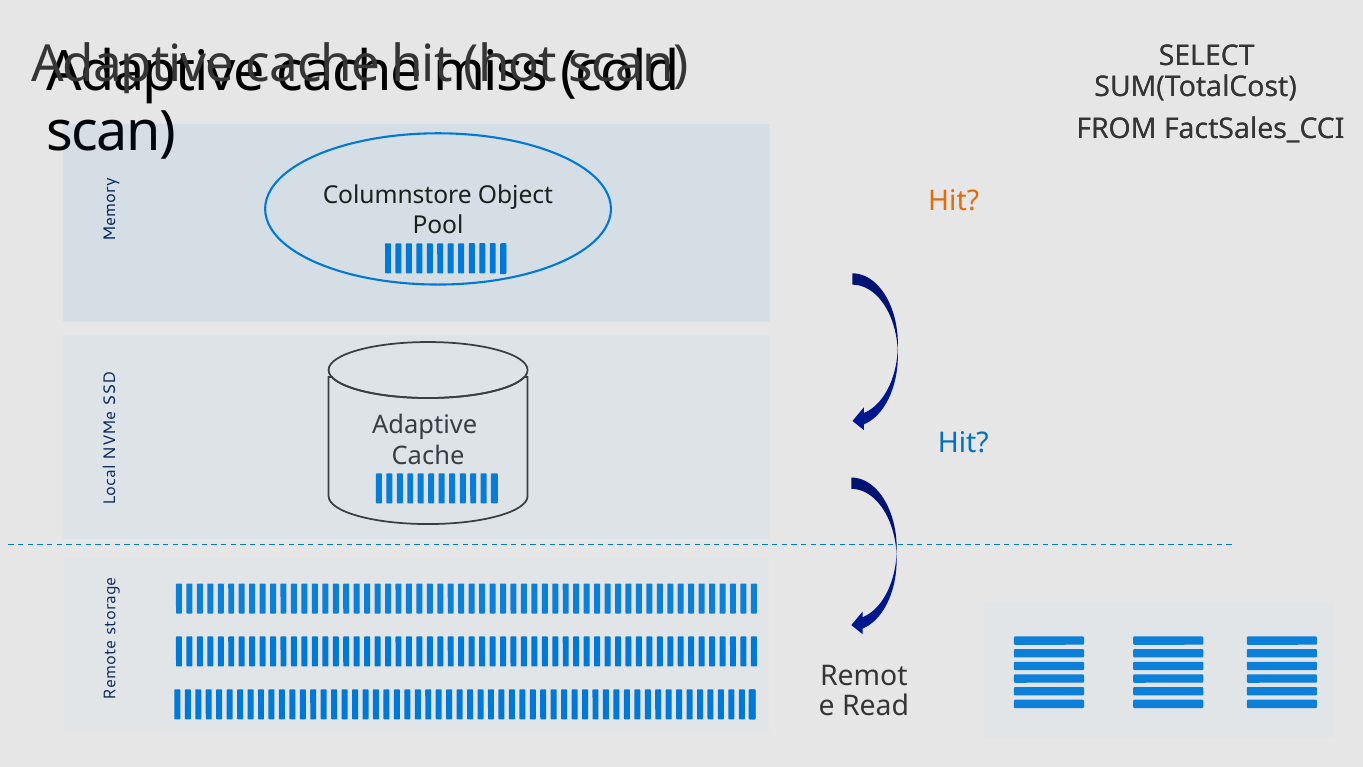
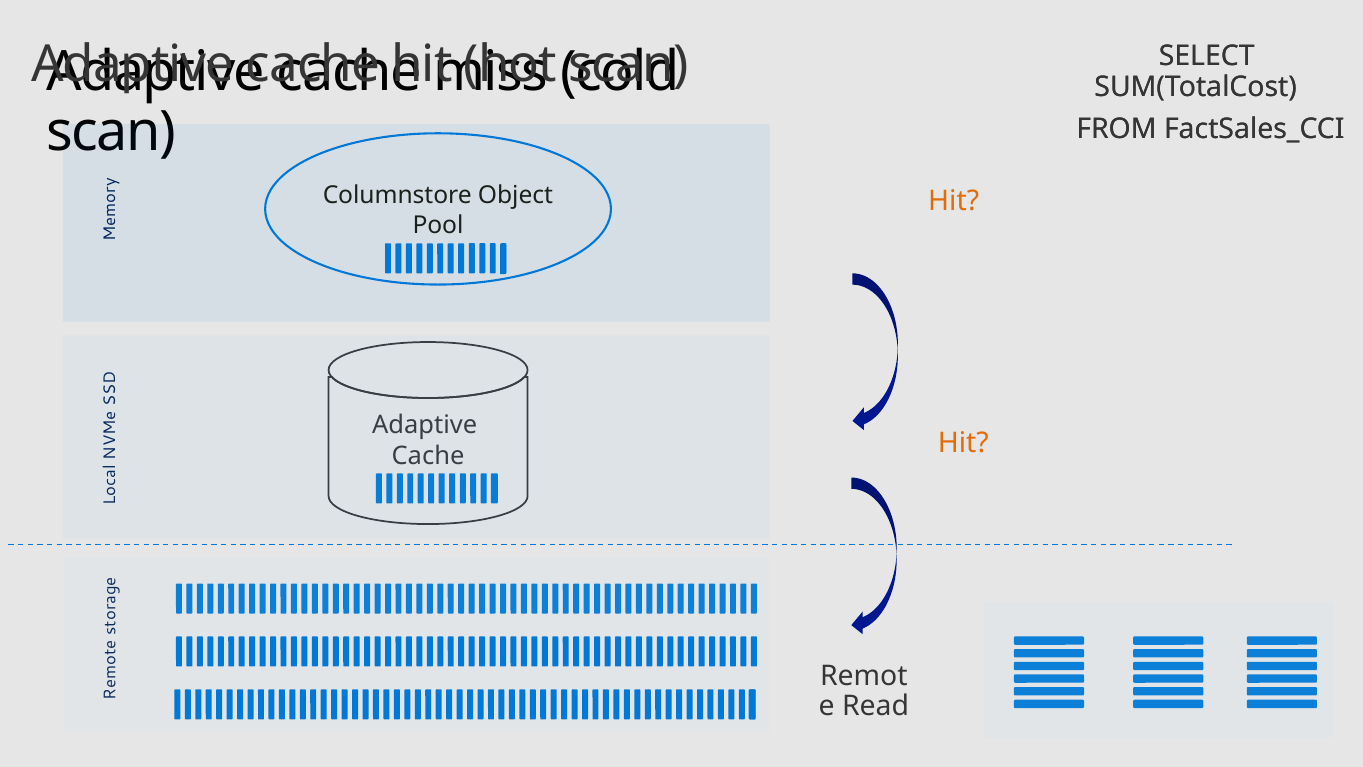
Hit at (963, 443) colour: blue -> orange
